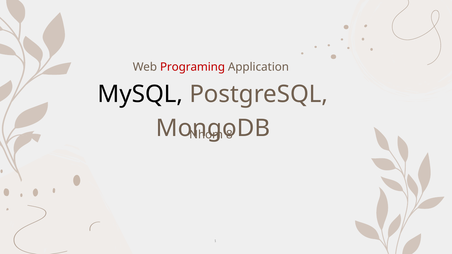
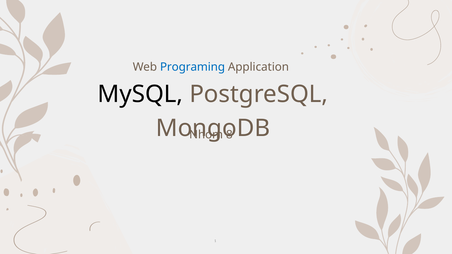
Programing colour: red -> blue
